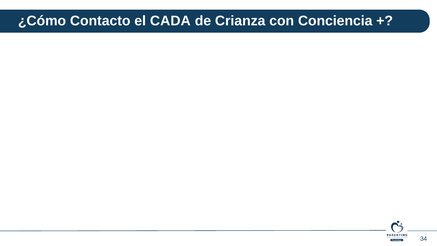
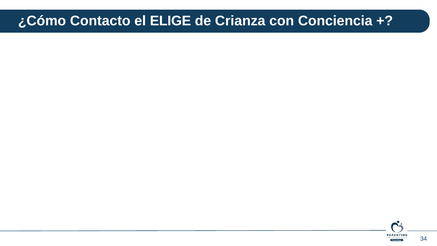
CADA: CADA -> ELIGE
